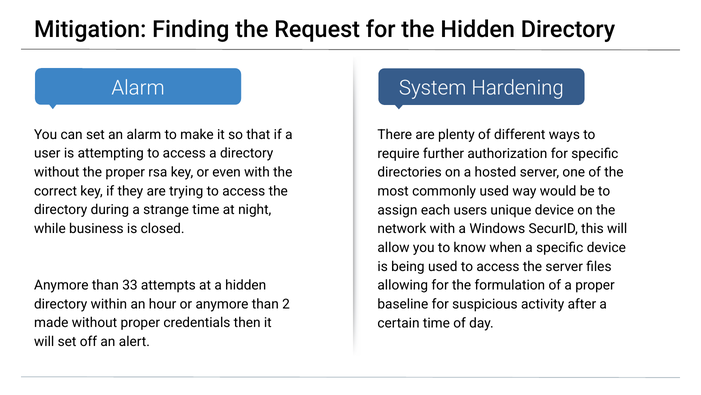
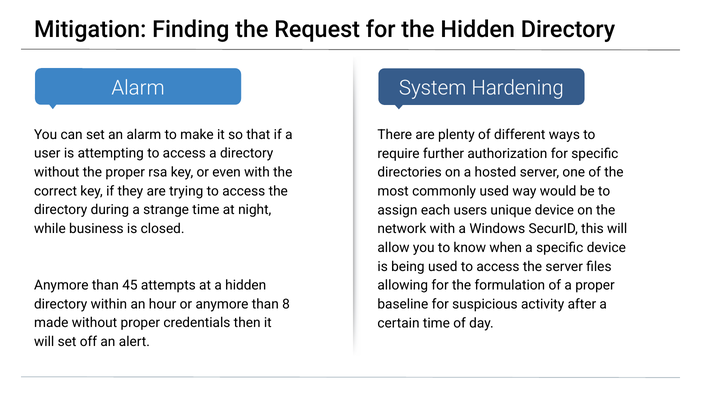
33: 33 -> 45
2: 2 -> 8
